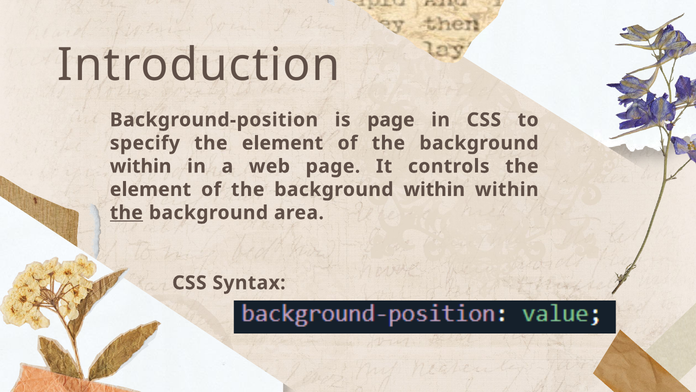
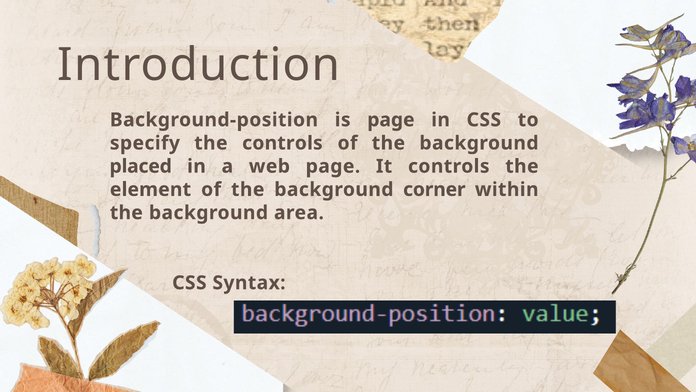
specify the element: element -> controls
within at (141, 166): within -> placed
within at (434, 189): within -> corner
the at (126, 213) underline: present -> none
